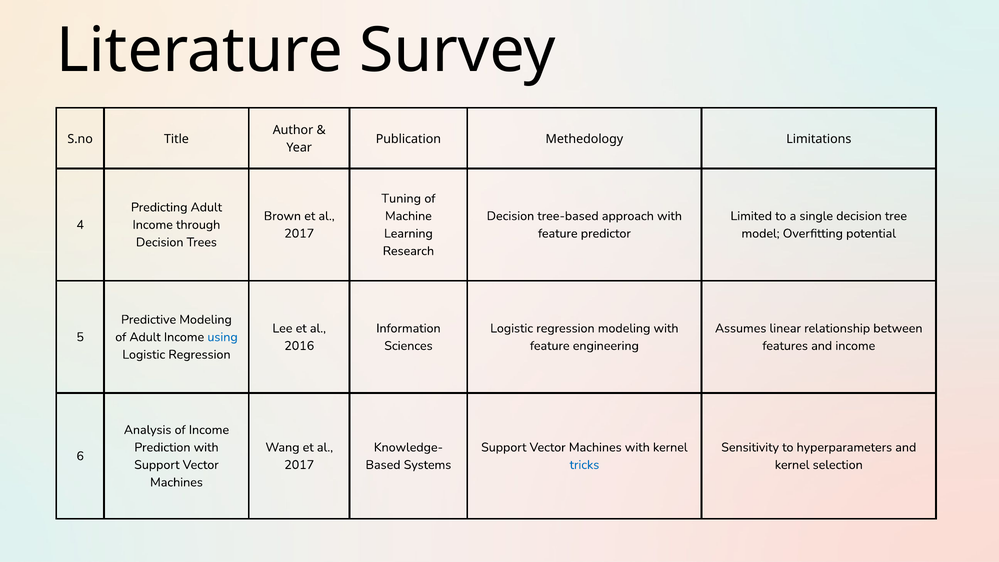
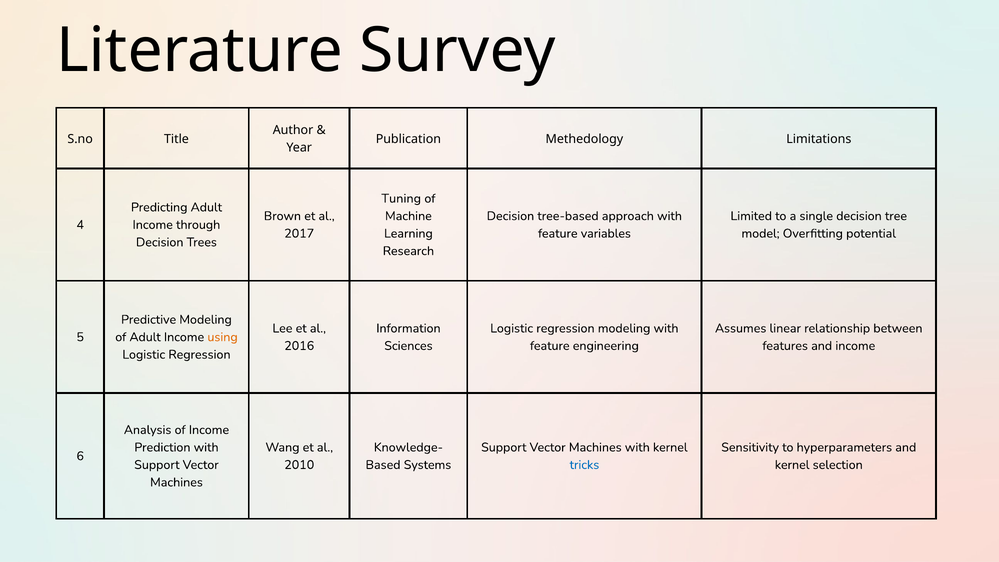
predictor: predictor -> variables
using colour: blue -> orange
2017 at (299, 465): 2017 -> 2010
